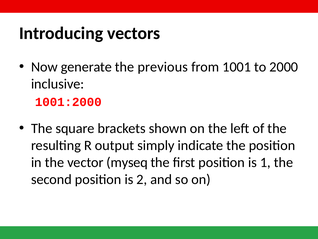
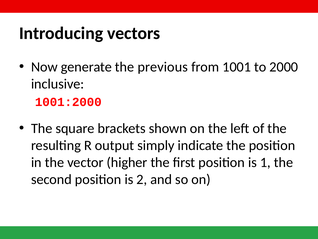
myseq: myseq -> higher
